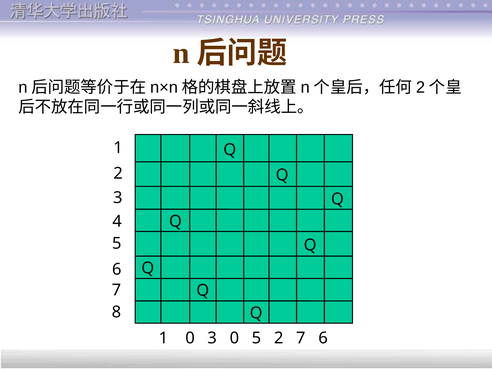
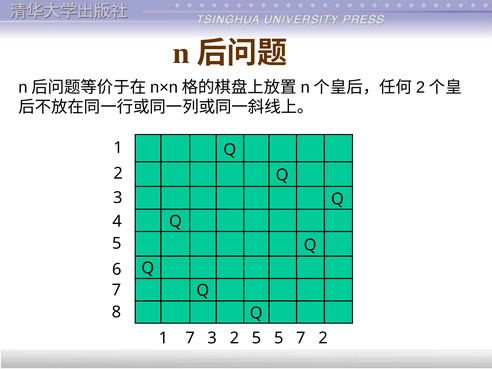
1 0: 0 -> 7
3 0: 0 -> 2
5 2: 2 -> 5
7 6: 6 -> 2
